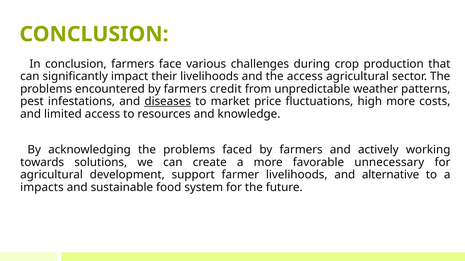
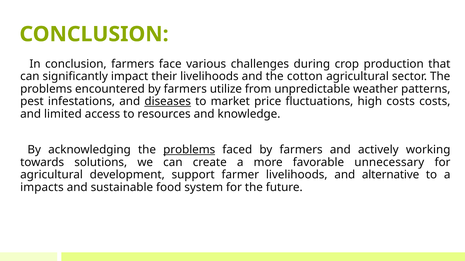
the access: access -> cotton
credit: credit -> utilize
high more: more -> costs
problems at (189, 150) underline: none -> present
